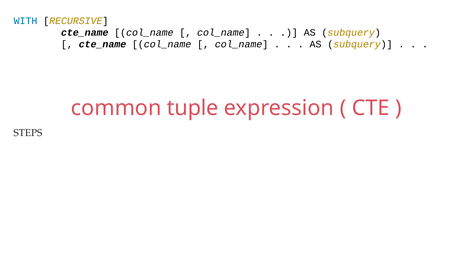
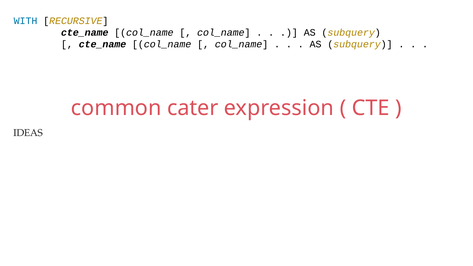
tuple: tuple -> cater
STEPS: STEPS -> IDEAS
